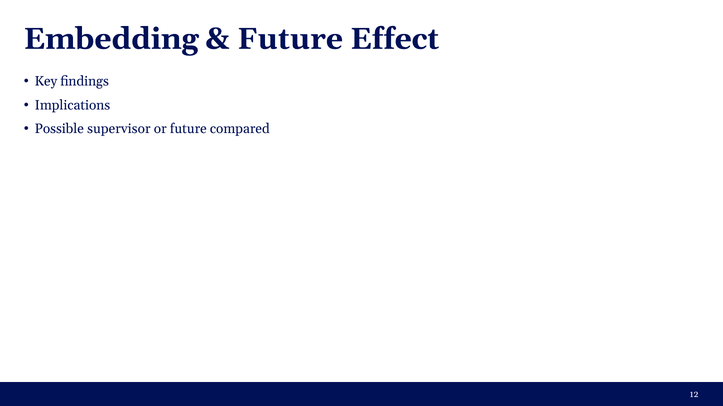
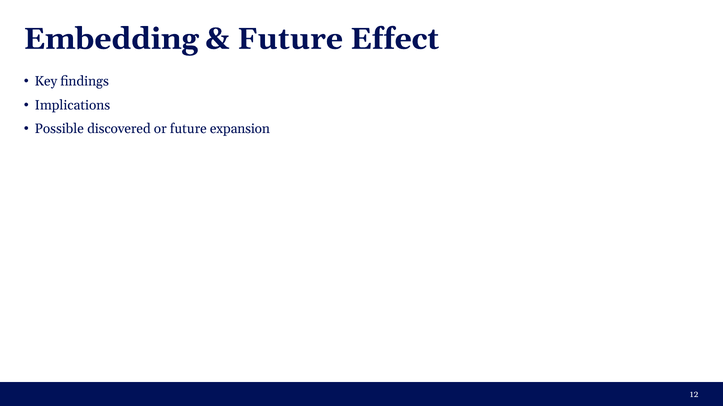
supervisor: supervisor -> discovered
compared: compared -> expansion
